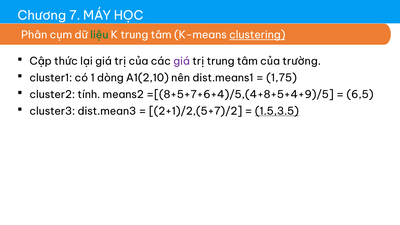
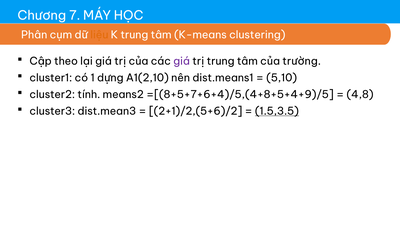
liệu colour: green -> orange
clustering underline: present -> none
thức: thức -> theo
dòng: dòng -> dựng
1,75: 1,75 -> 5,10
6,5: 6,5 -> 4,8
2+1)/2,(5+7)/2: 2+1)/2,(5+7)/2 -> 2+1)/2,(5+6)/2
